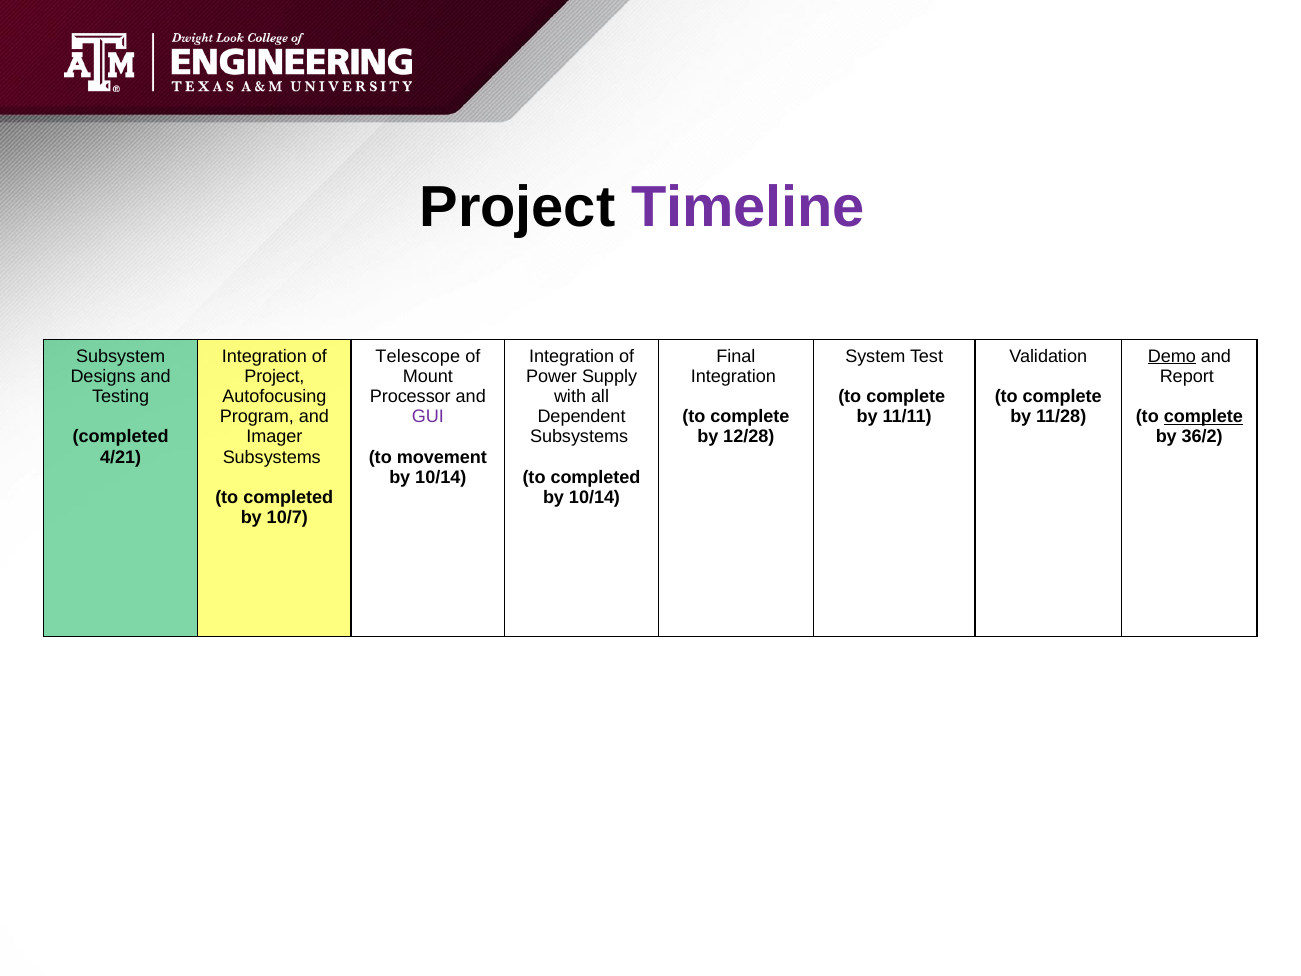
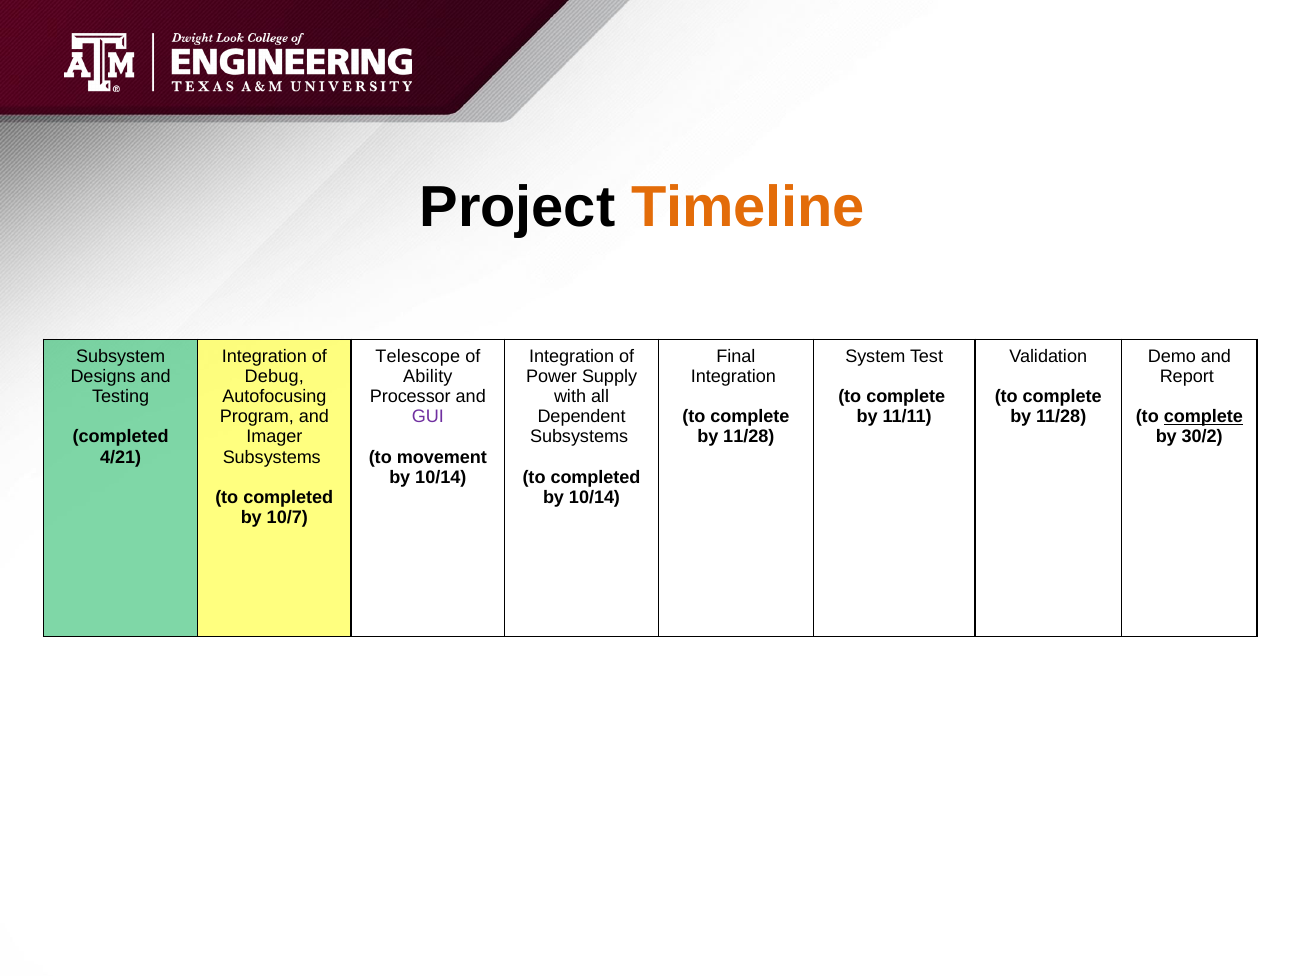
Timeline colour: purple -> orange
Demo underline: present -> none
Project at (274, 376): Project -> Debug
Mount: Mount -> Ability
12/28 at (749, 437): 12/28 -> 11/28
36/2: 36/2 -> 30/2
